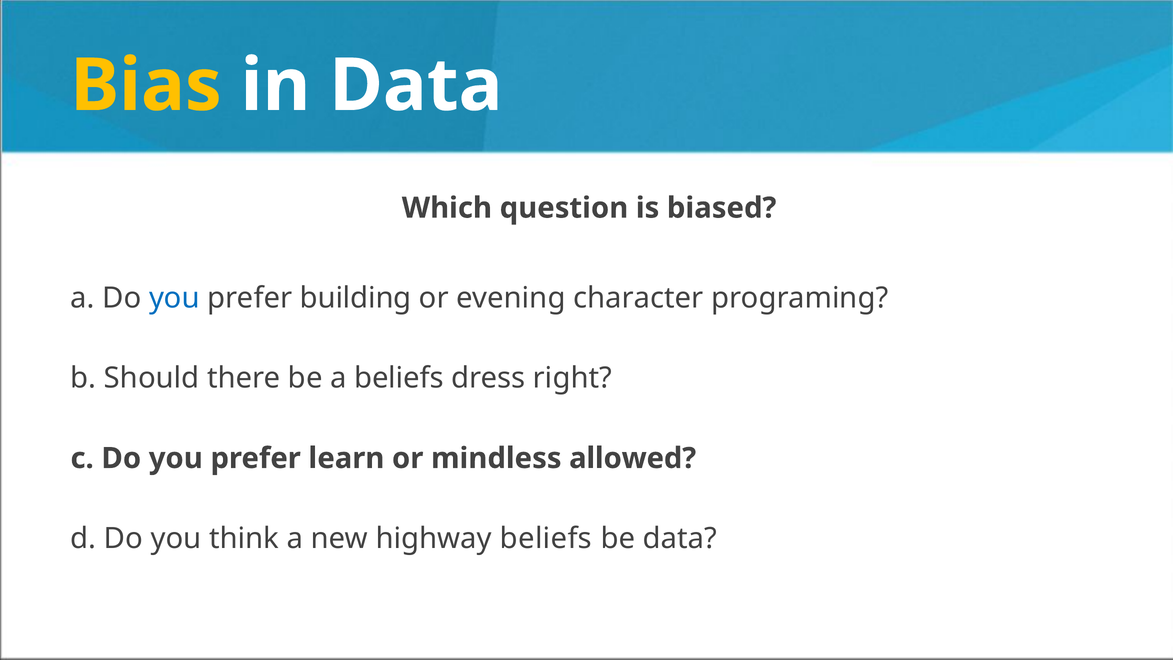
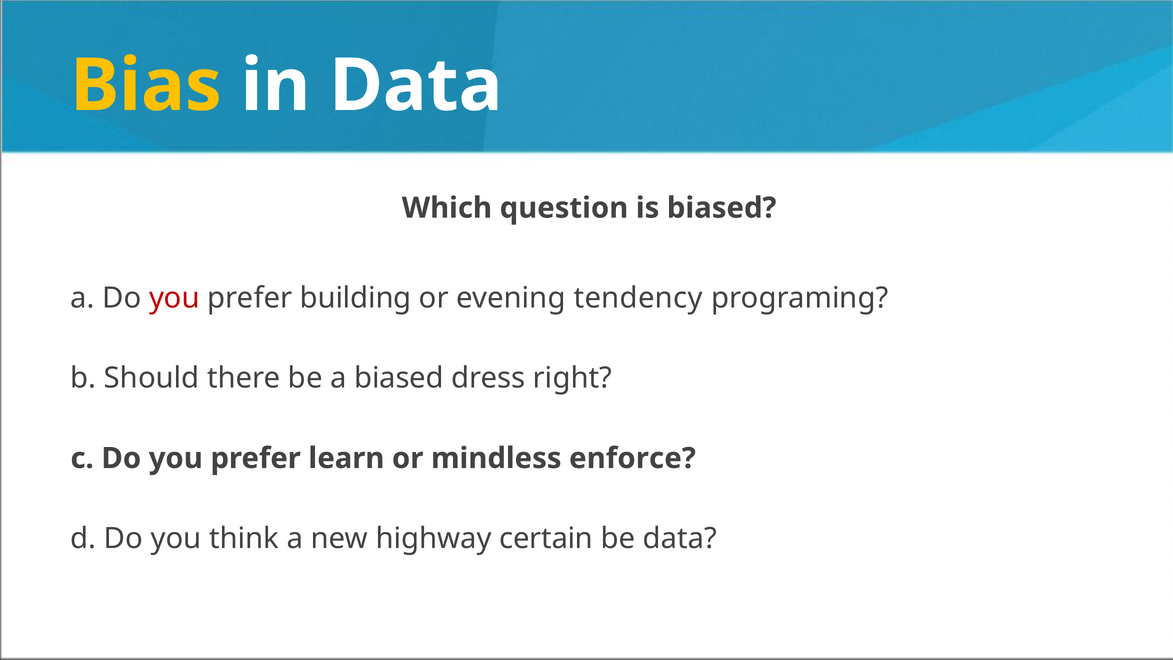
you at (174, 298) colour: blue -> red
character: character -> tendency
a beliefs: beliefs -> biased
allowed: allowed -> enforce
highway beliefs: beliefs -> certain
